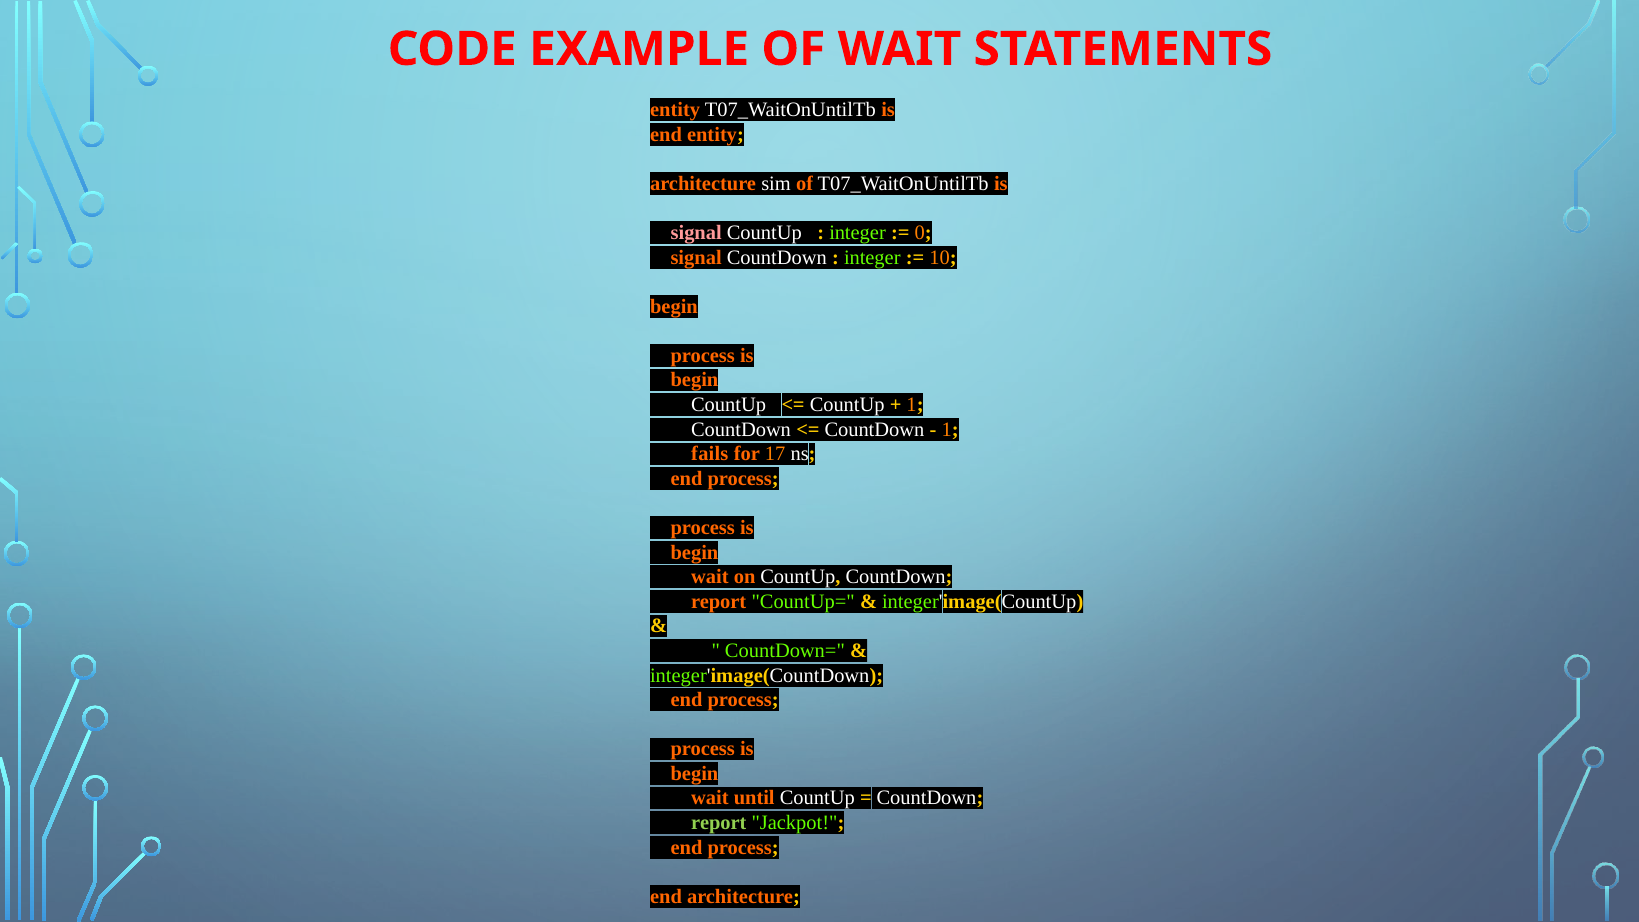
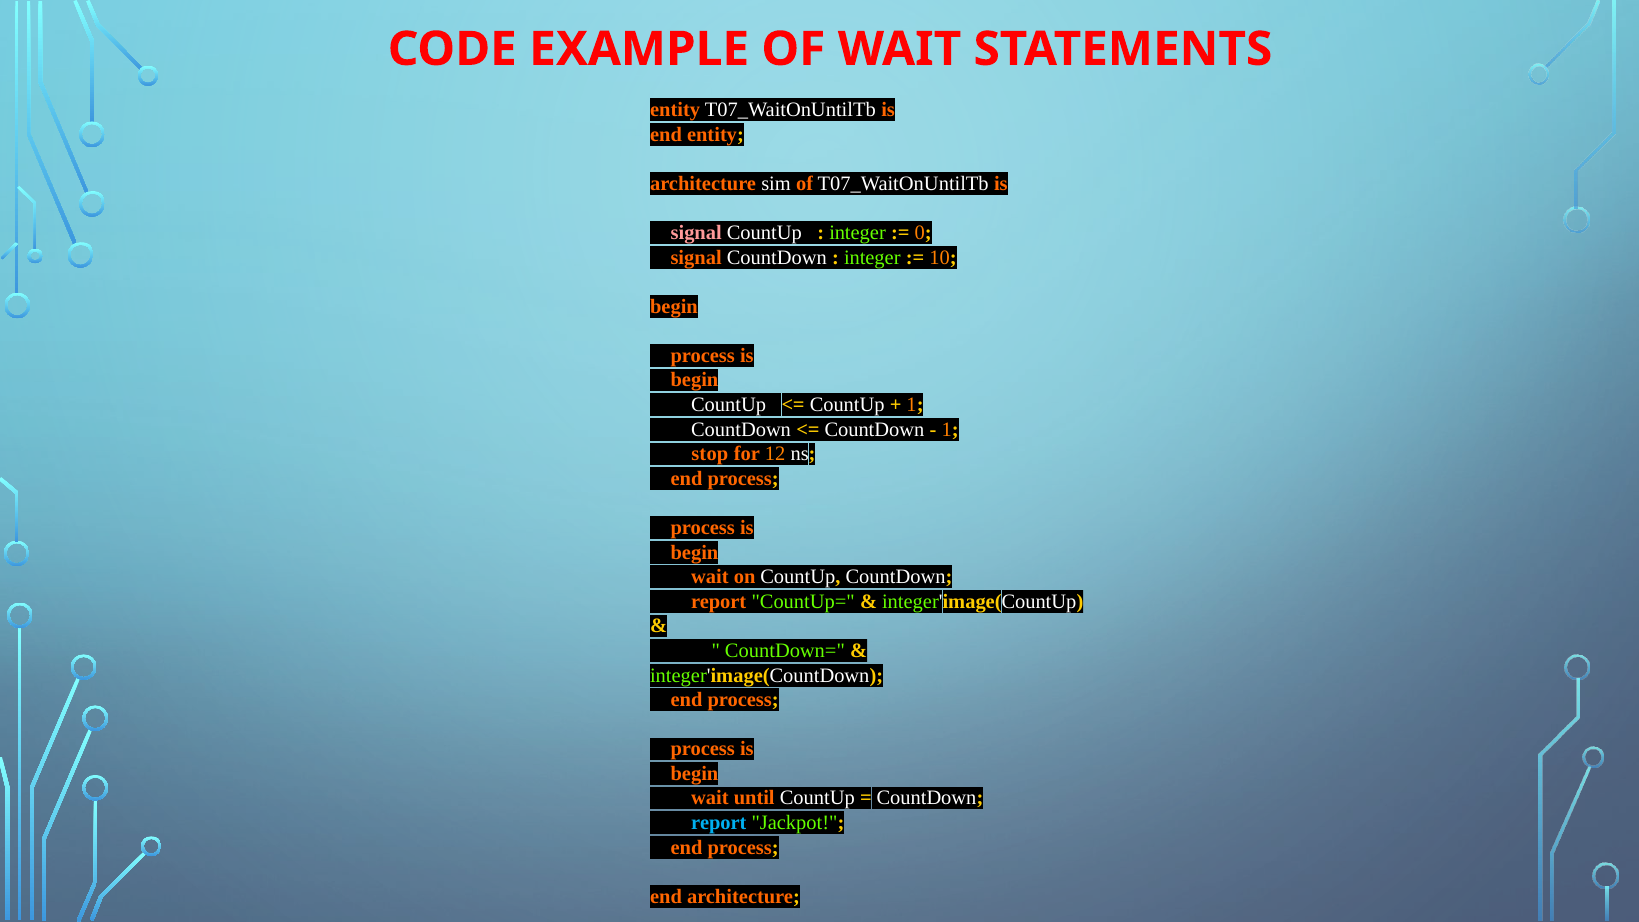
fails: fails -> stop
17: 17 -> 12
report at (719, 823) colour: light green -> light blue
